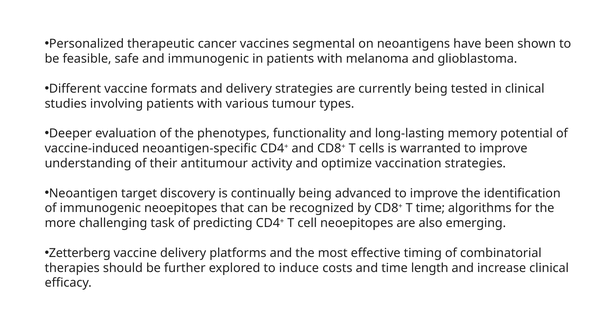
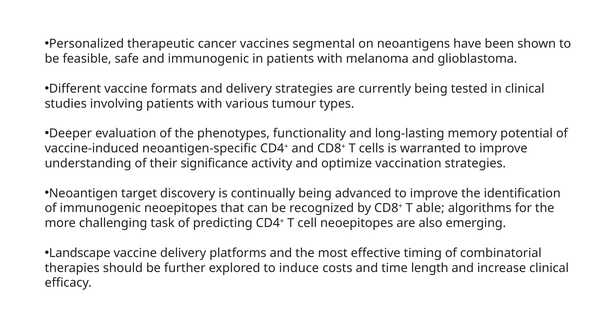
antitumour: antitumour -> significance
T time: time -> able
Zetterberg: Zetterberg -> Landscape
